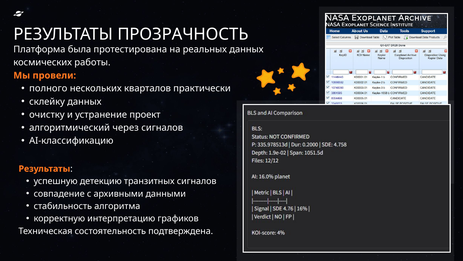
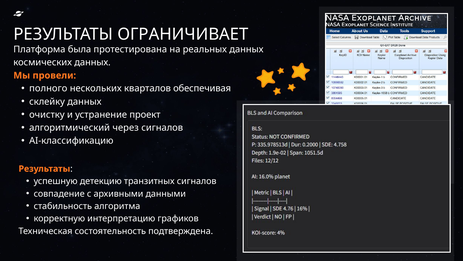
ПРОЗРАЧНОСТЬ: ПРОЗРАЧНОСТЬ -> ОГРАНИЧИВАЕТ
космических работы: работы -> данных
практически: практически -> обеспечивая
